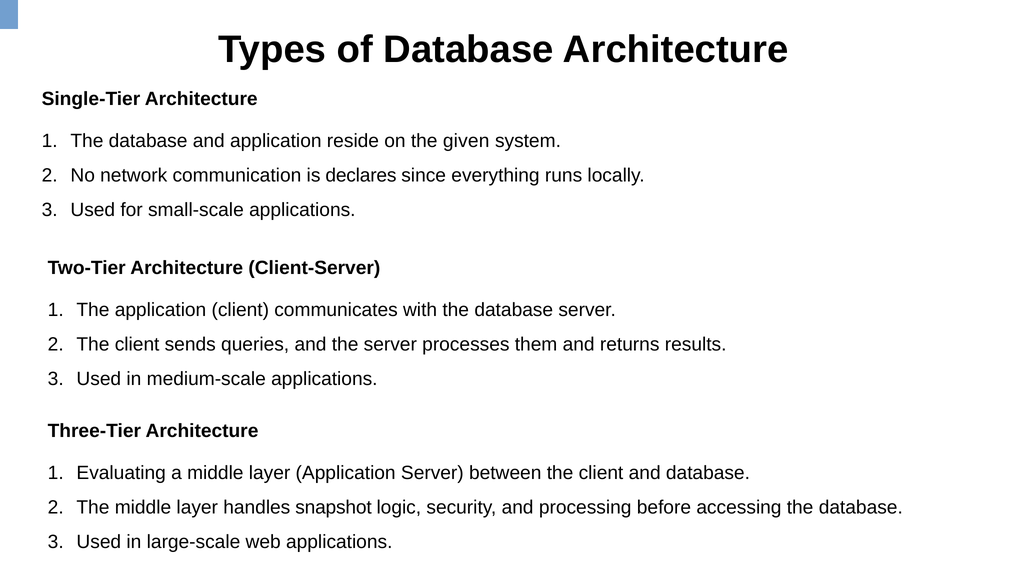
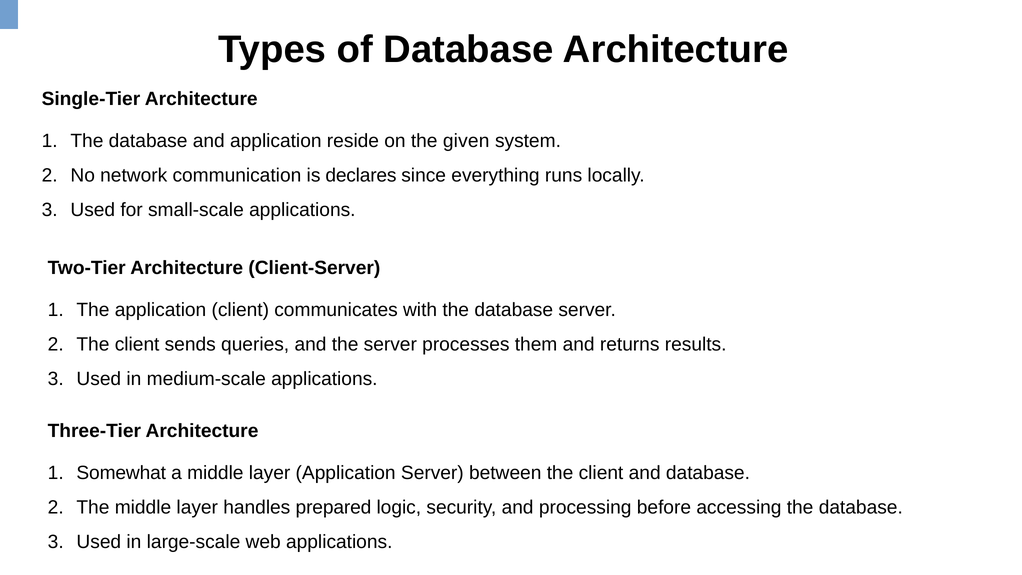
Evaluating: Evaluating -> Somewhat
snapshot: snapshot -> prepared
